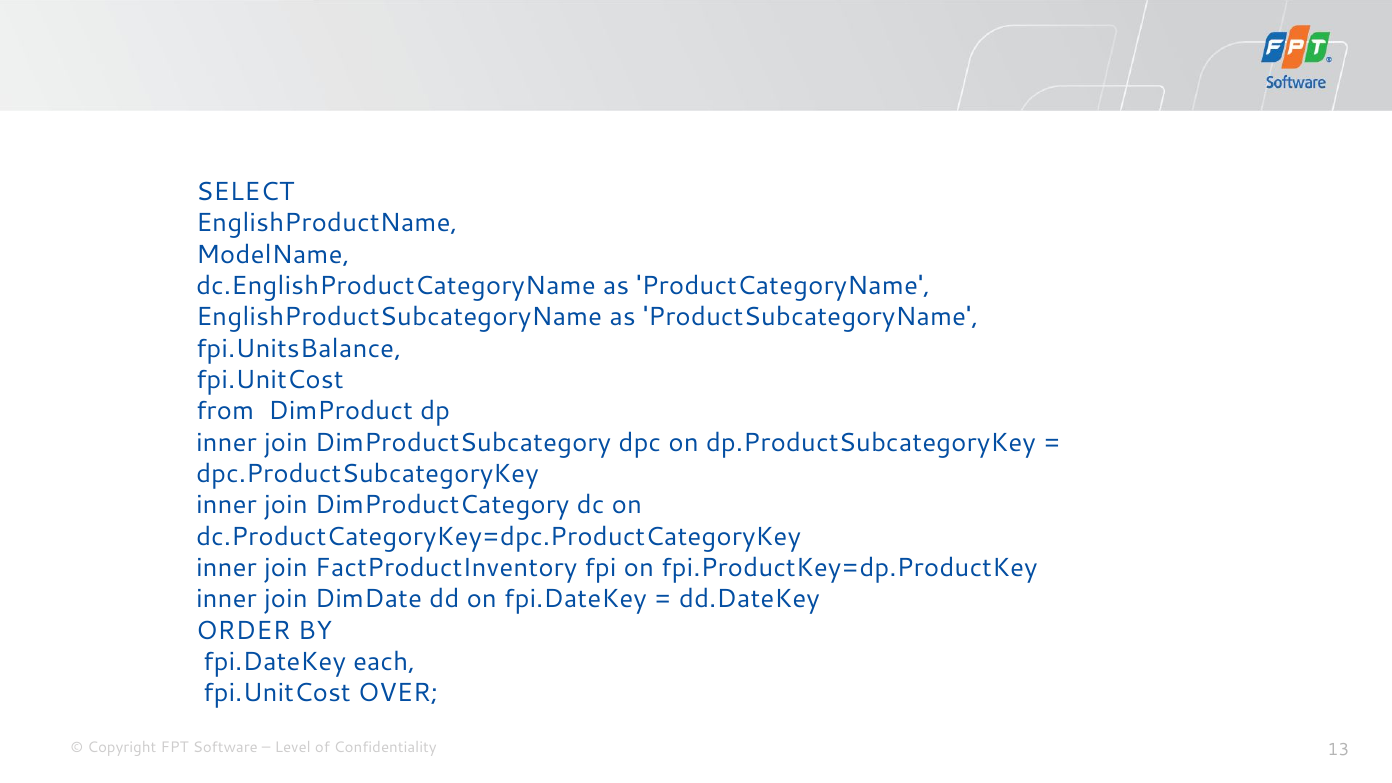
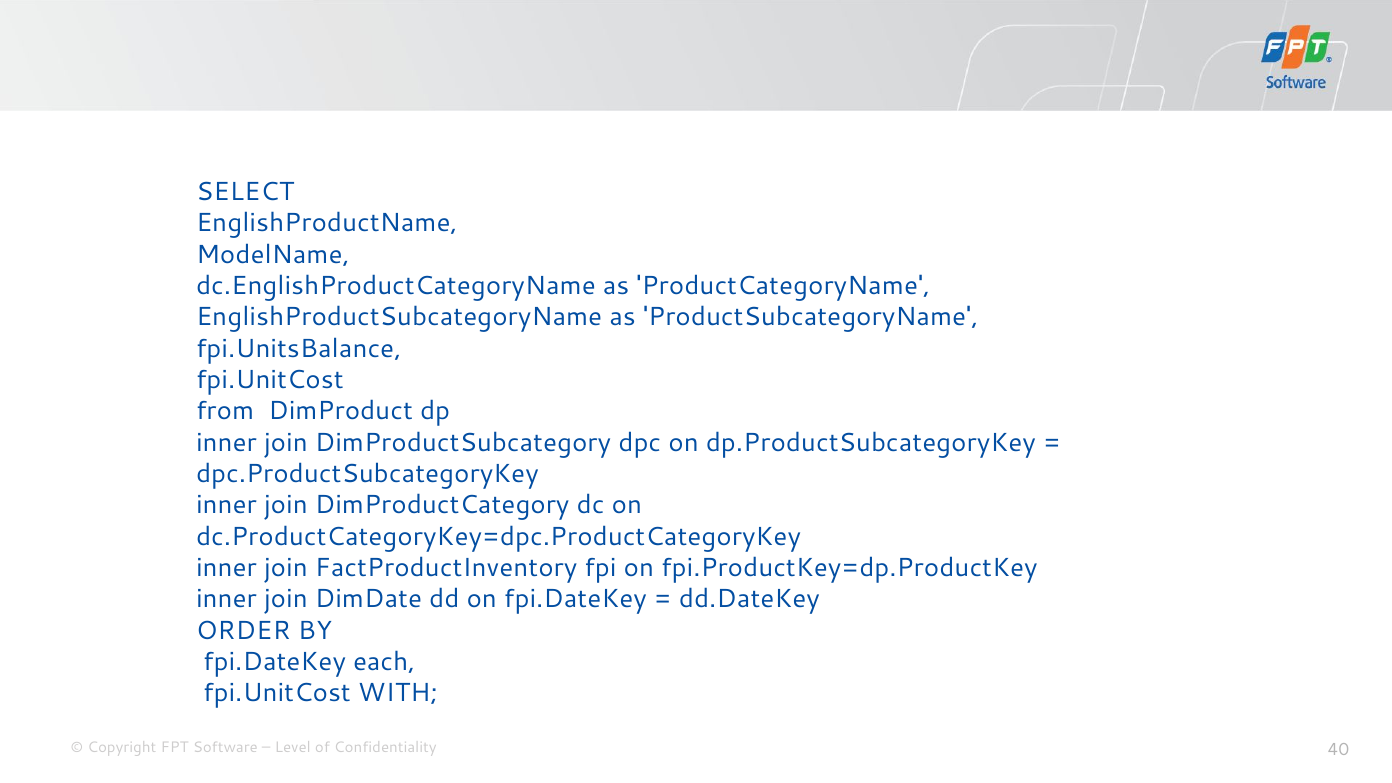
OVER: OVER -> WITH
13: 13 -> 40
